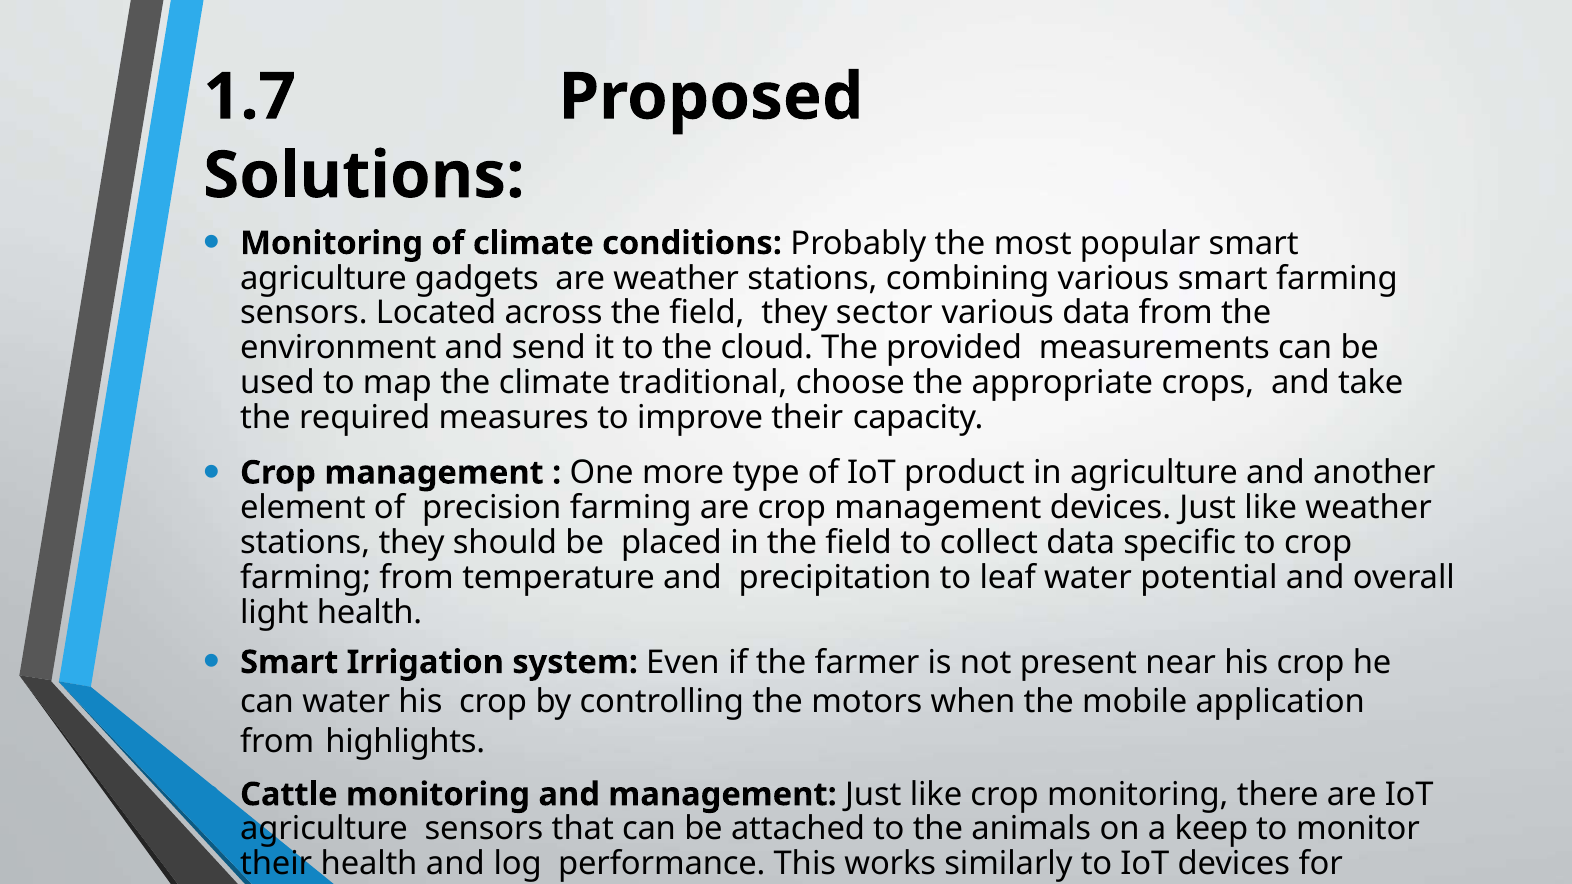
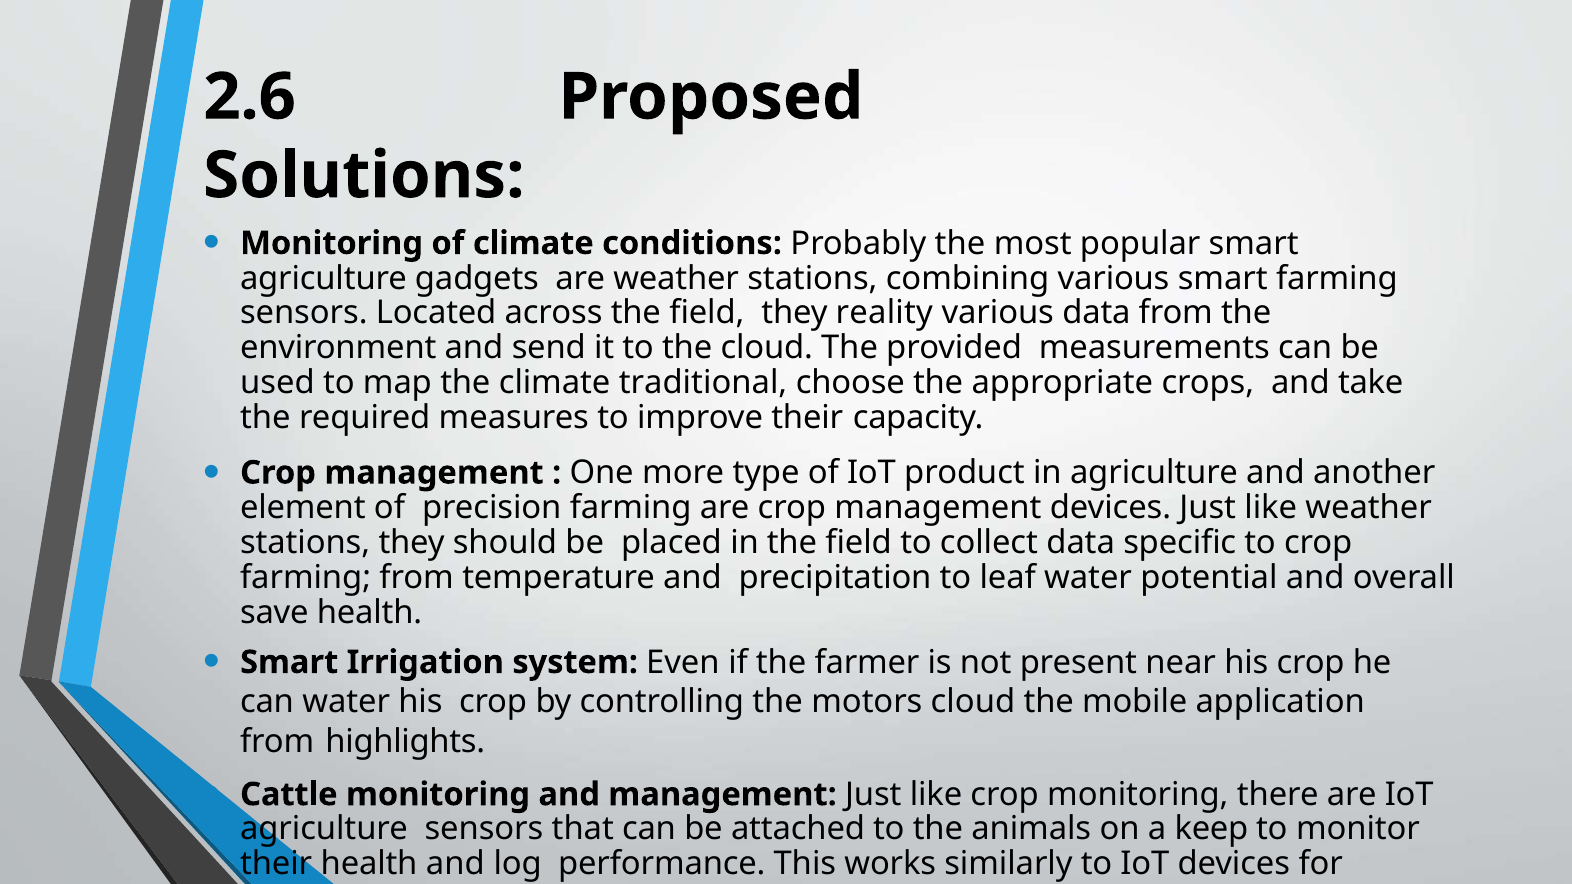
1.7: 1.7 -> 2.6
sector: sector -> reality
light: light -> save
motors when: when -> cloud
